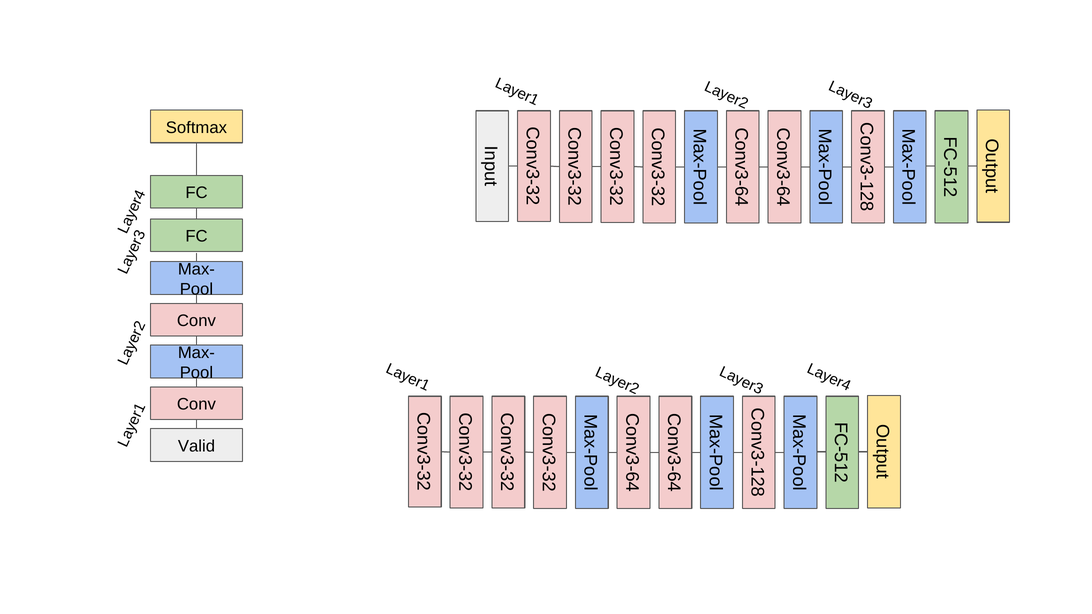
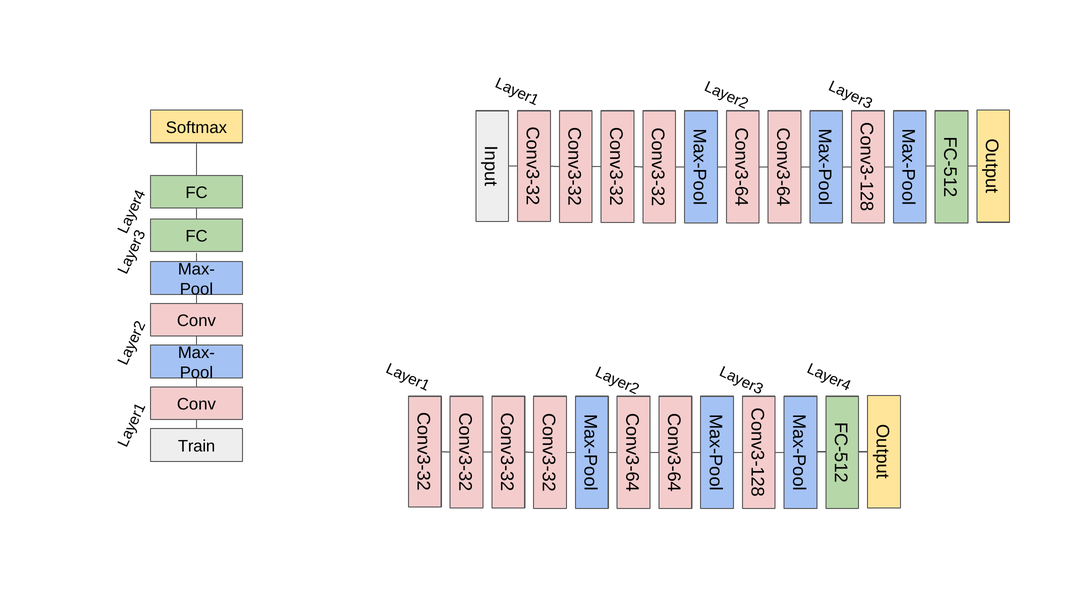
Valid: Valid -> Train
